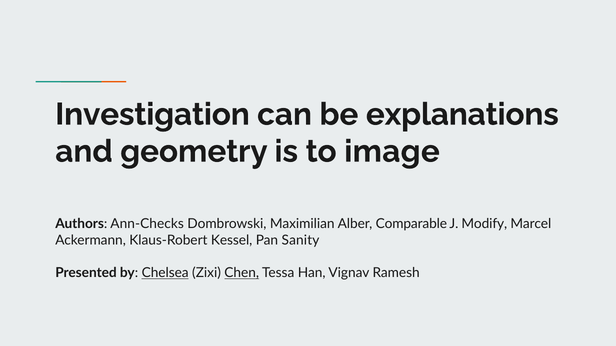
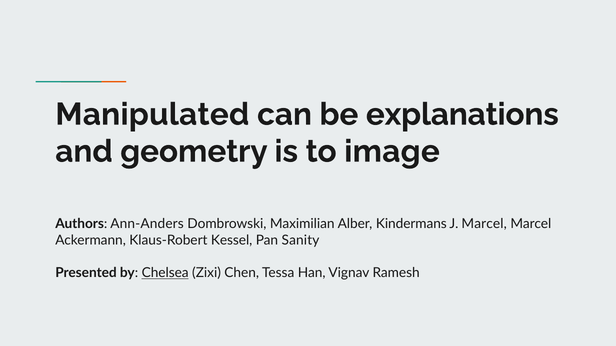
Investigation: Investigation -> Manipulated
Ann-Checks: Ann-Checks -> Ann-Anders
Comparable: Comparable -> Kindermans
J Modify: Modify -> Marcel
Chen underline: present -> none
